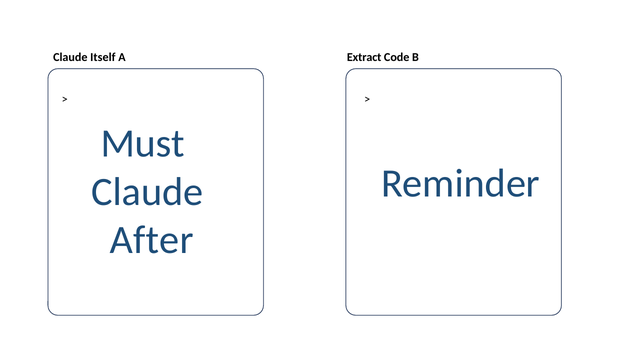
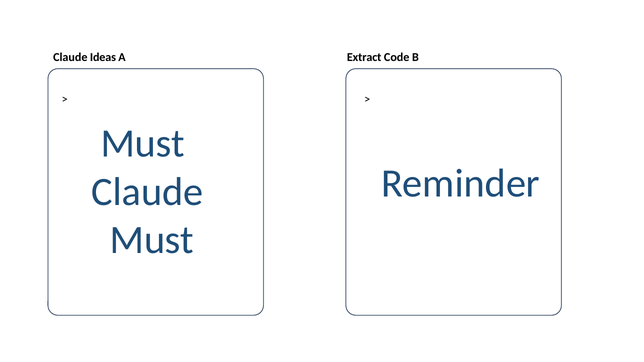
Itself: Itself -> Ideas
After at (152, 240): After -> Must
